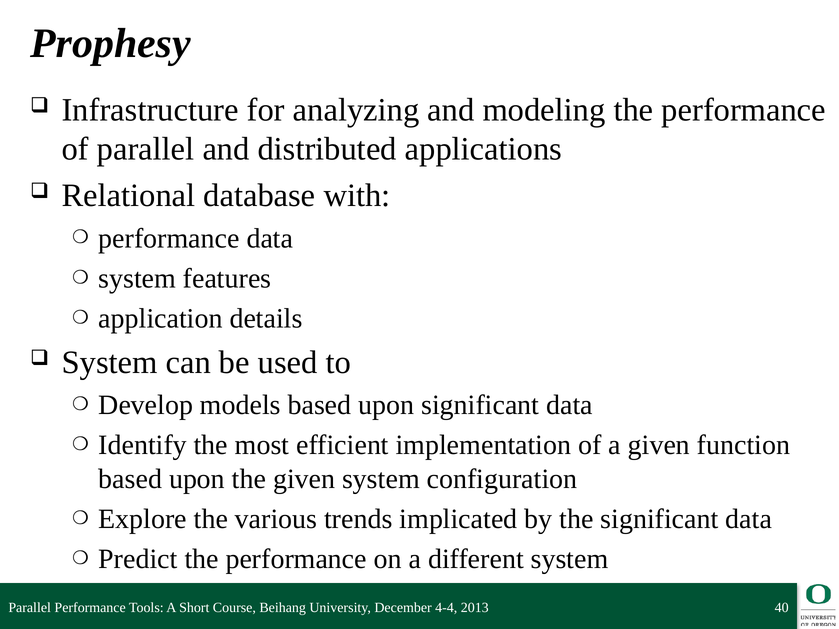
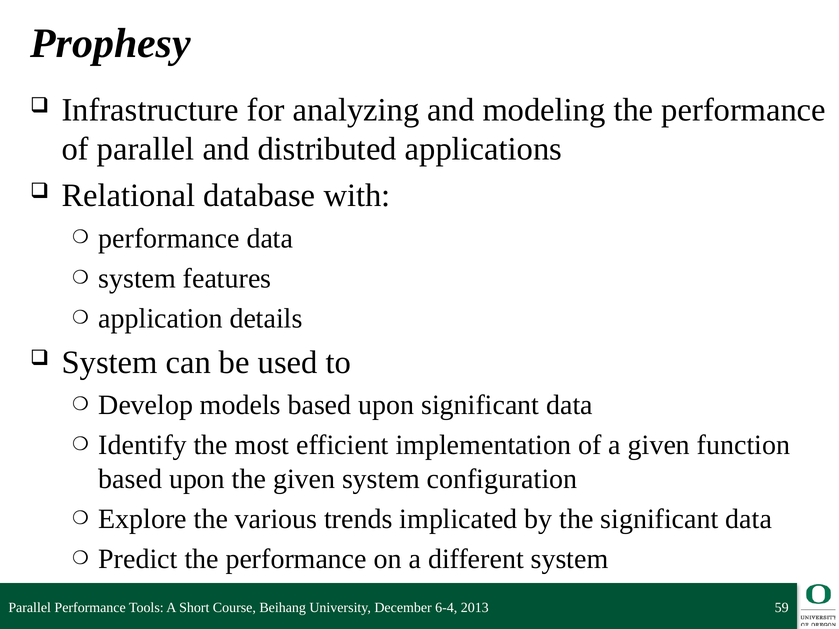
4-4: 4-4 -> 6-4
40: 40 -> 59
